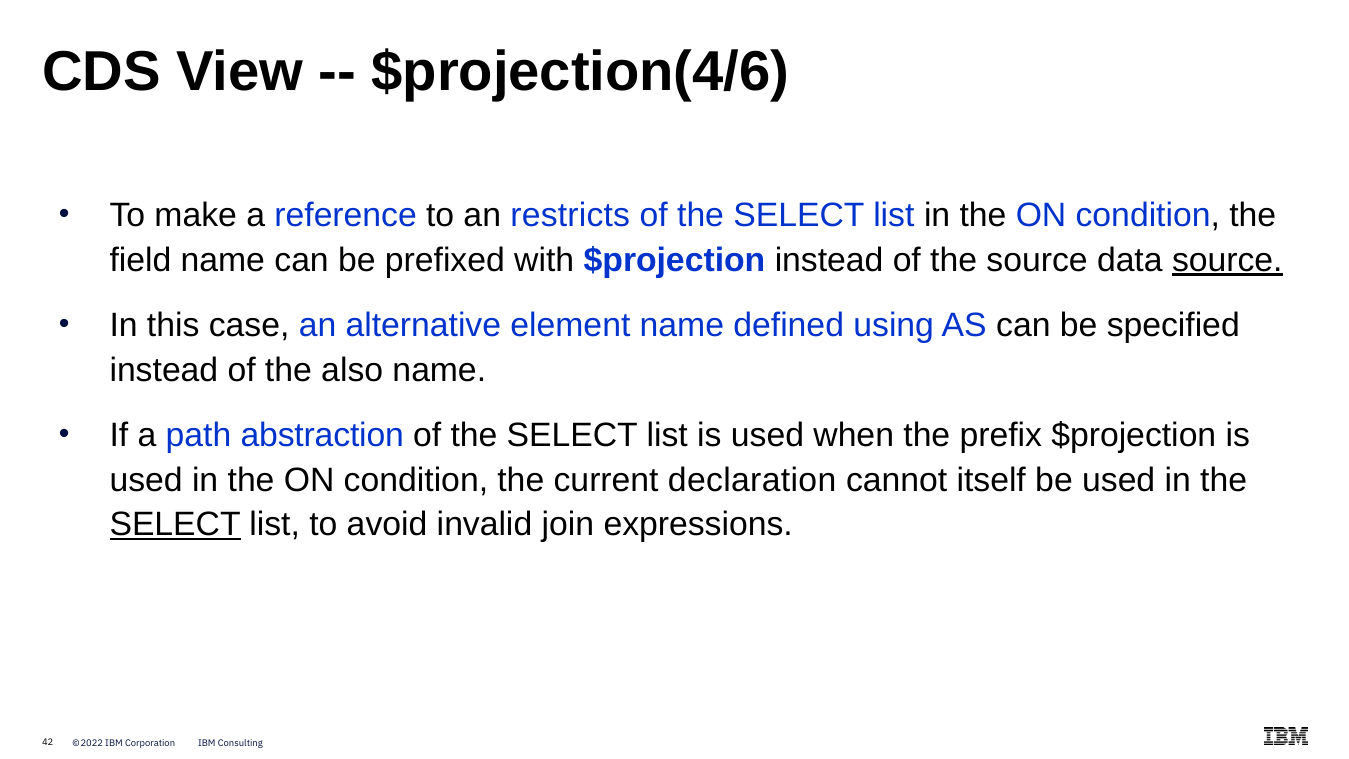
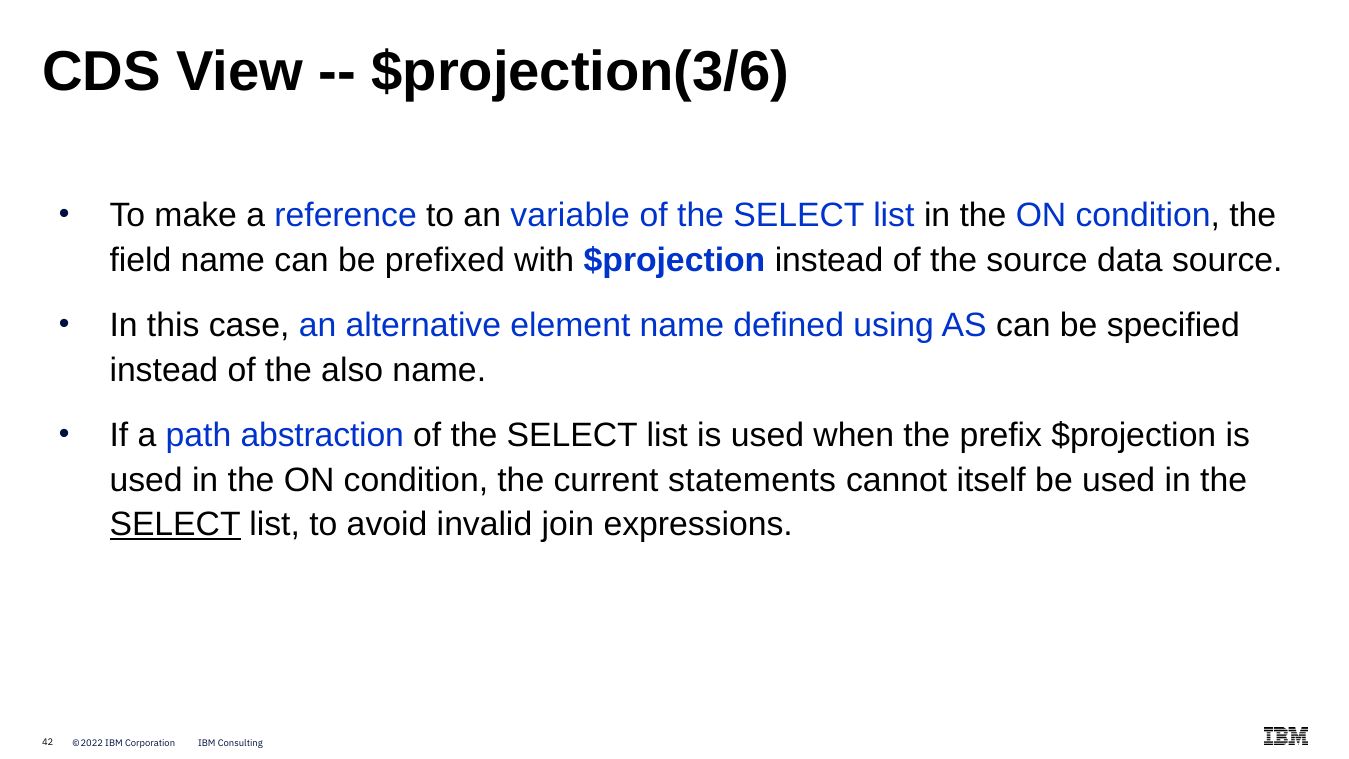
$projection(4/6: $projection(4/6 -> $projection(3/6
restricts: restricts -> variable
source at (1227, 260) underline: present -> none
declaration: declaration -> statements
